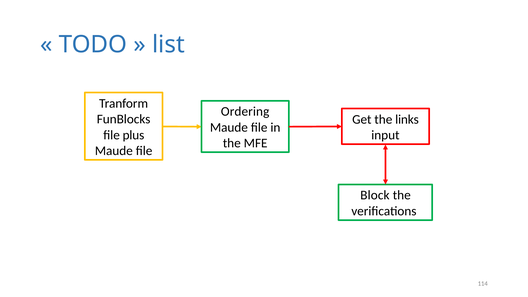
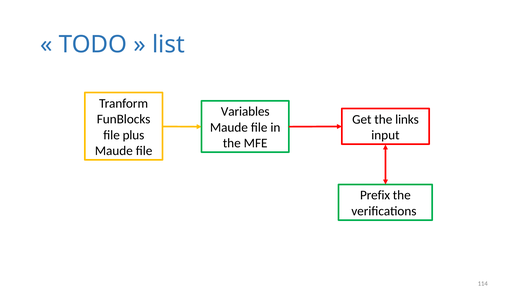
Ordering: Ordering -> Variables
Block: Block -> Prefix
